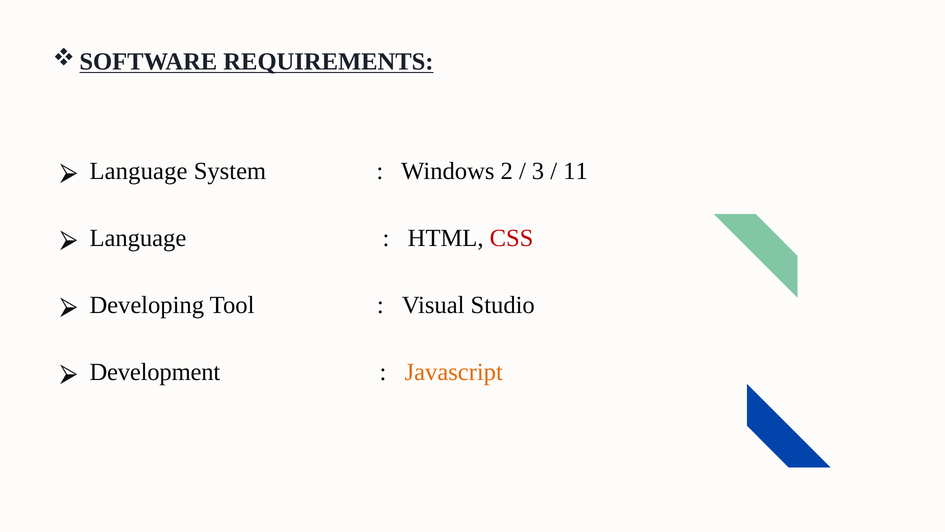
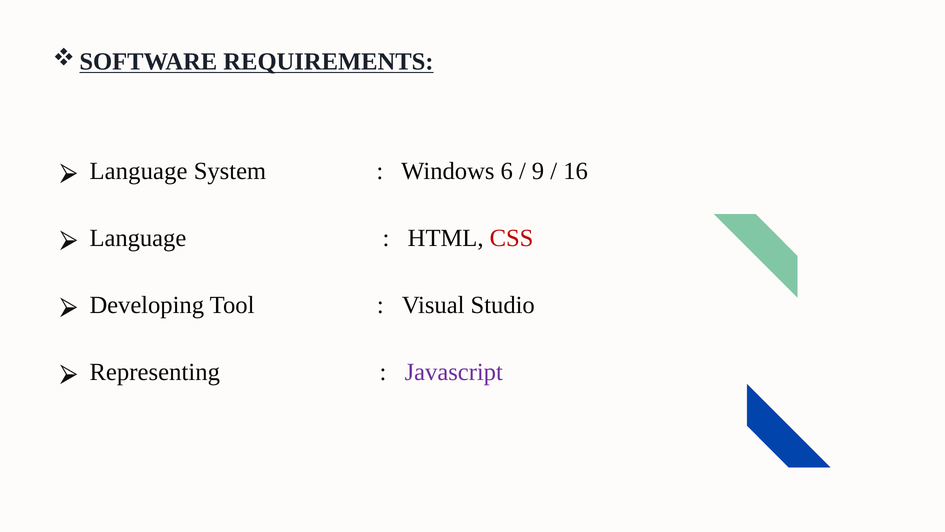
2: 2 -> 6
3: 3 -> 9
11: 11 -> 16
Development: Development -> Representing
Javascript colour: orange -> purple
